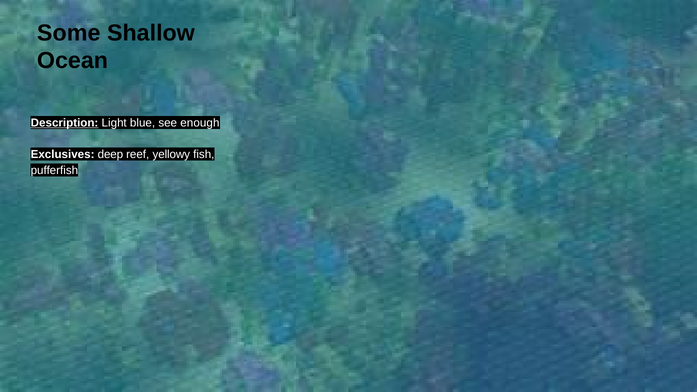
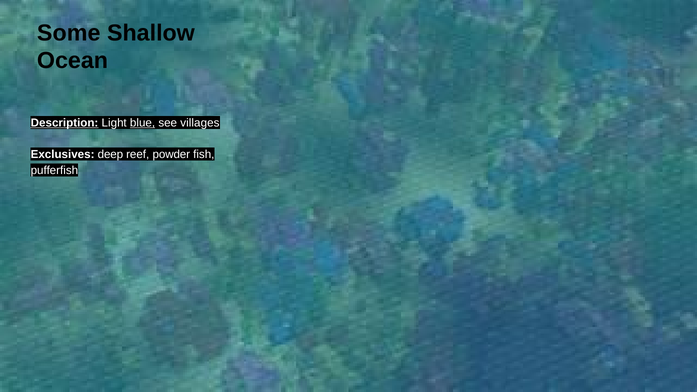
blue underline: none -> present
enough: enough -> villages
yellowy: yellowy -> powder
